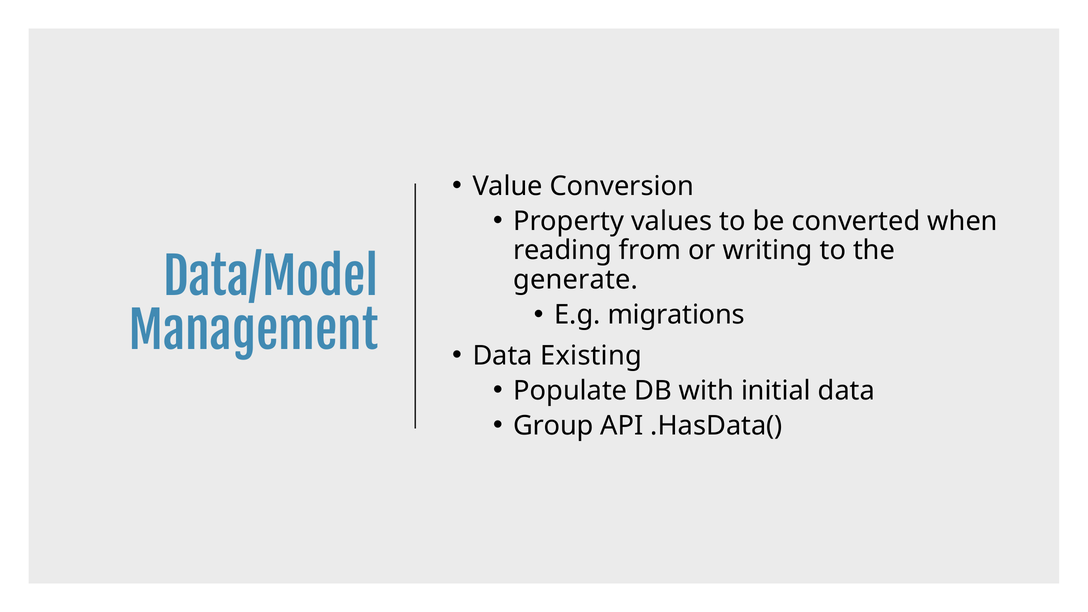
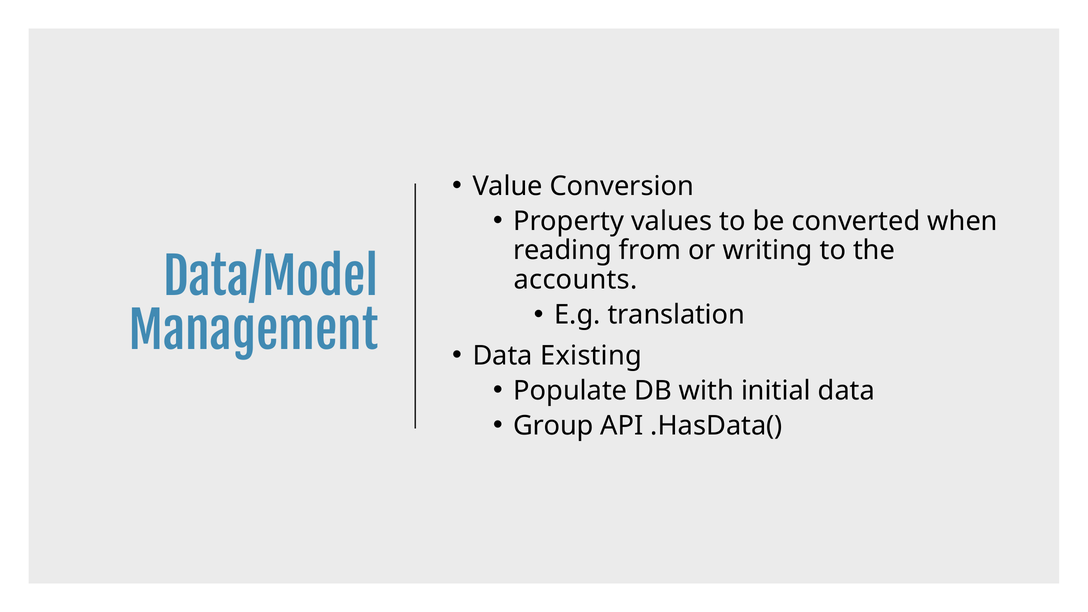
generate: generate -> accounts
migrations: migrations -> translation
